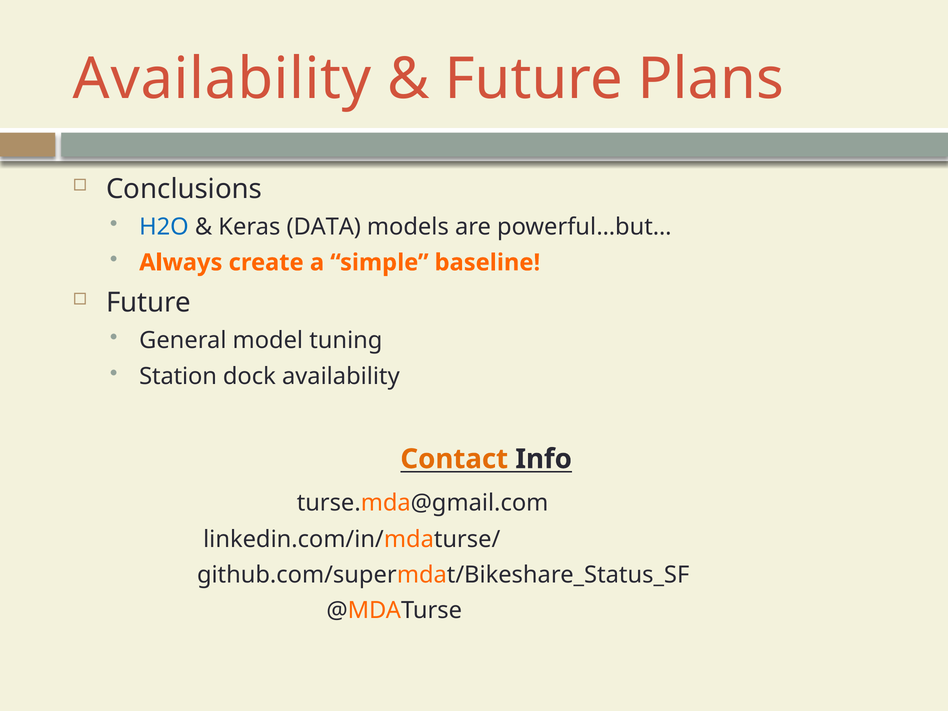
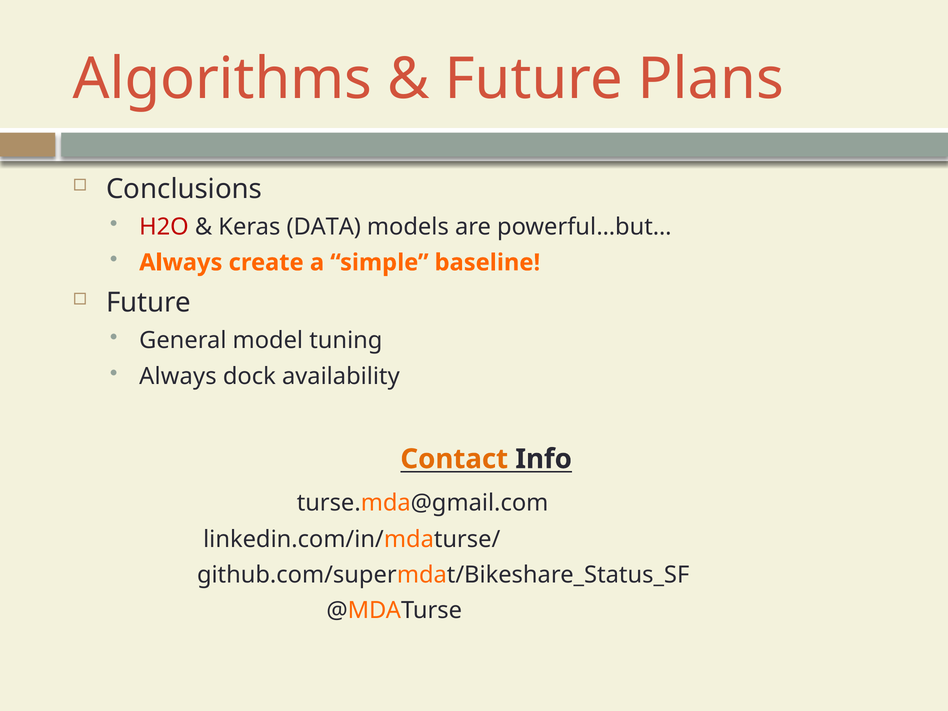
Availability at (222, 79): Availability -> Algorithms
H2O colour: blue -> red
Station at (178, 376): Station -> Always
